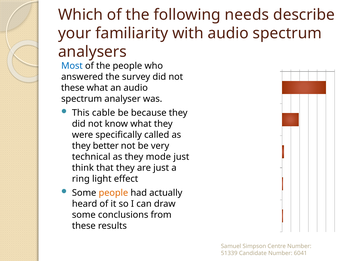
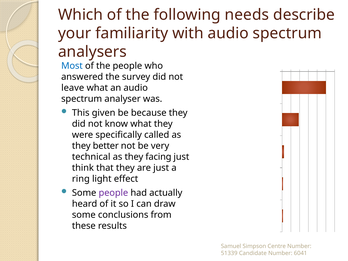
these at (73, 88): these -> leave
cable: cable -> given
mode: mode -> facing
people at (113, 193) colour: orange -> purple
